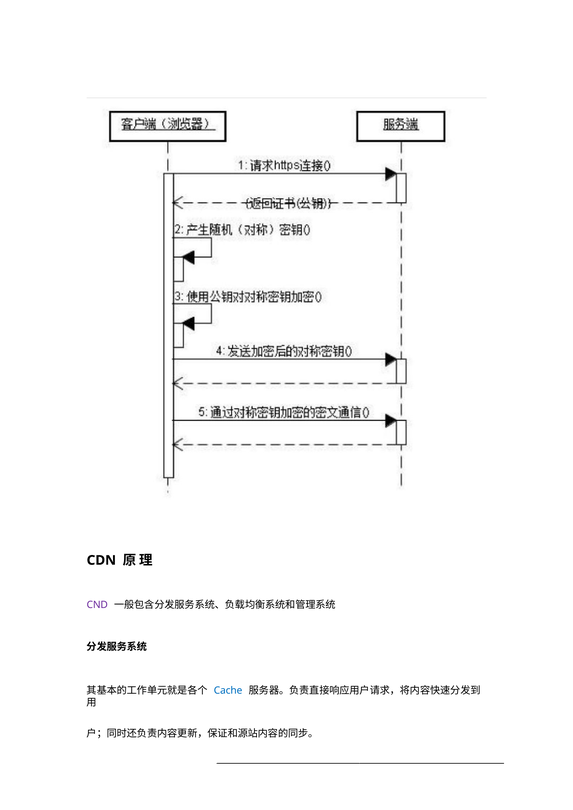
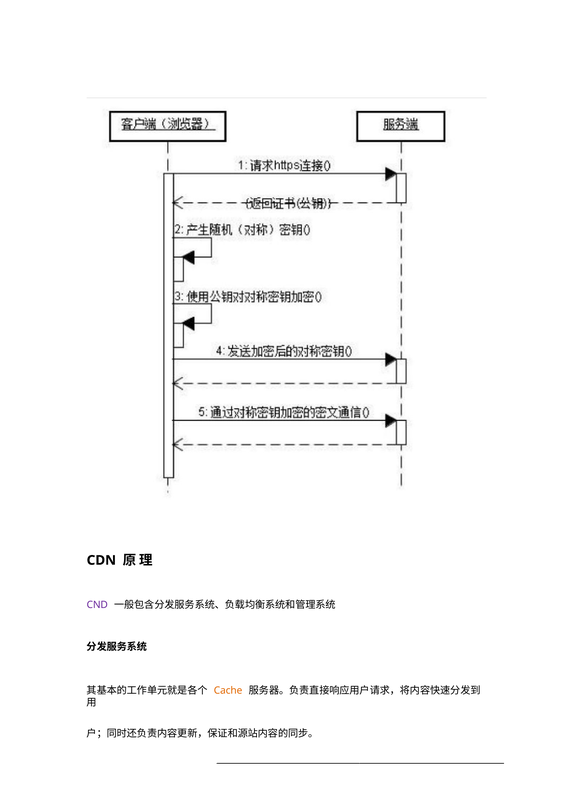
Cache colour: blue -> orange
